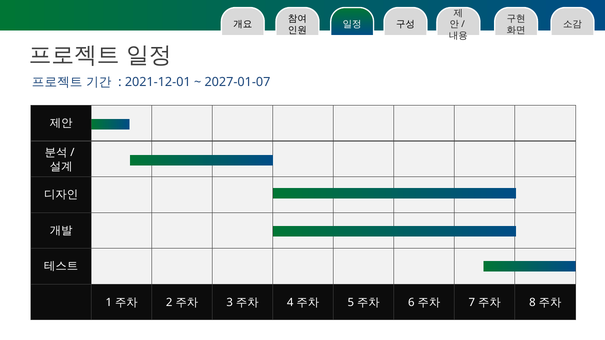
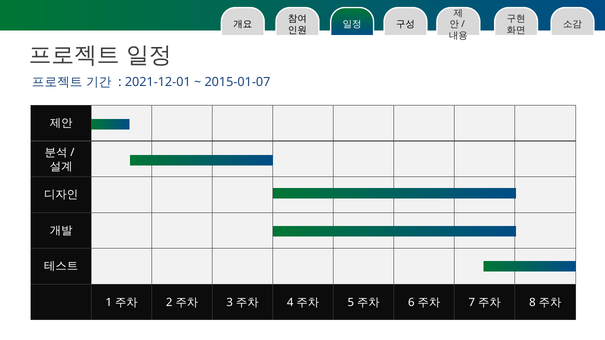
2027-01-07: 2027-01-07 -> 2015-01-07
